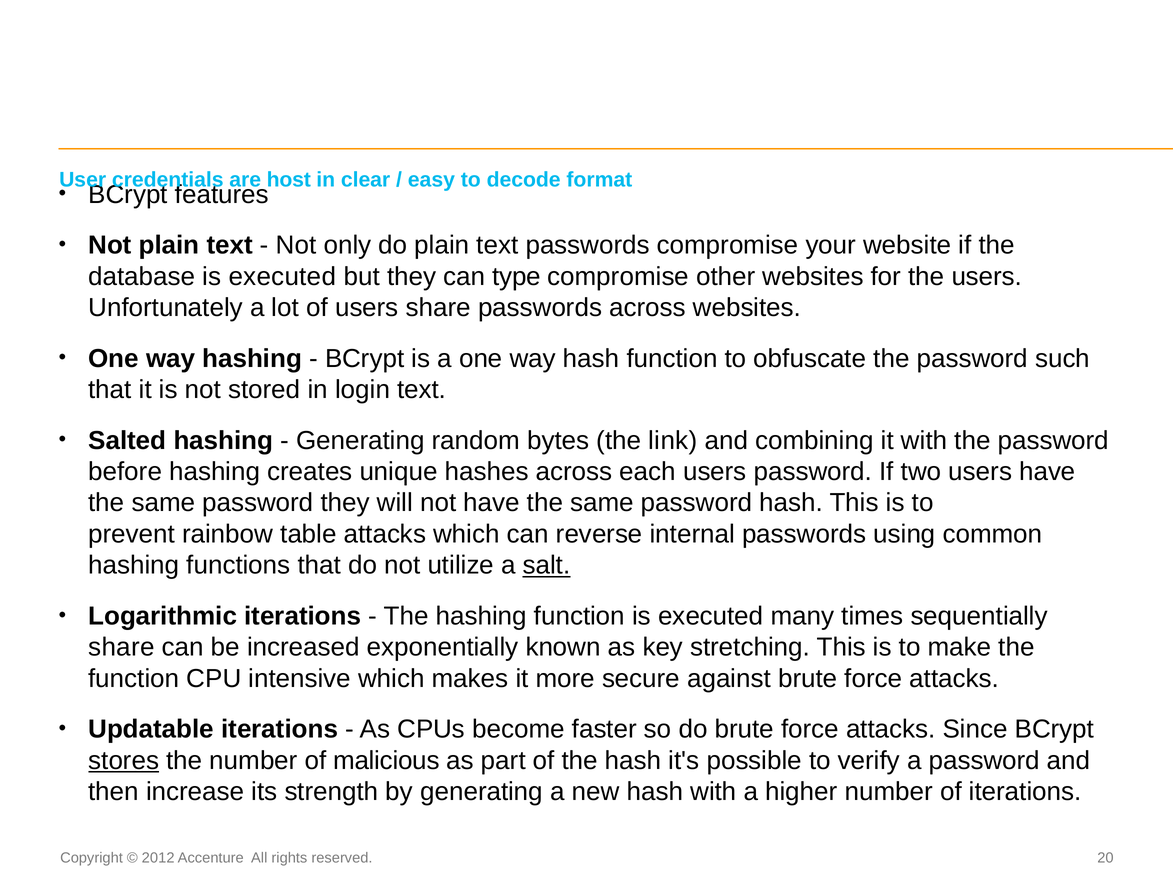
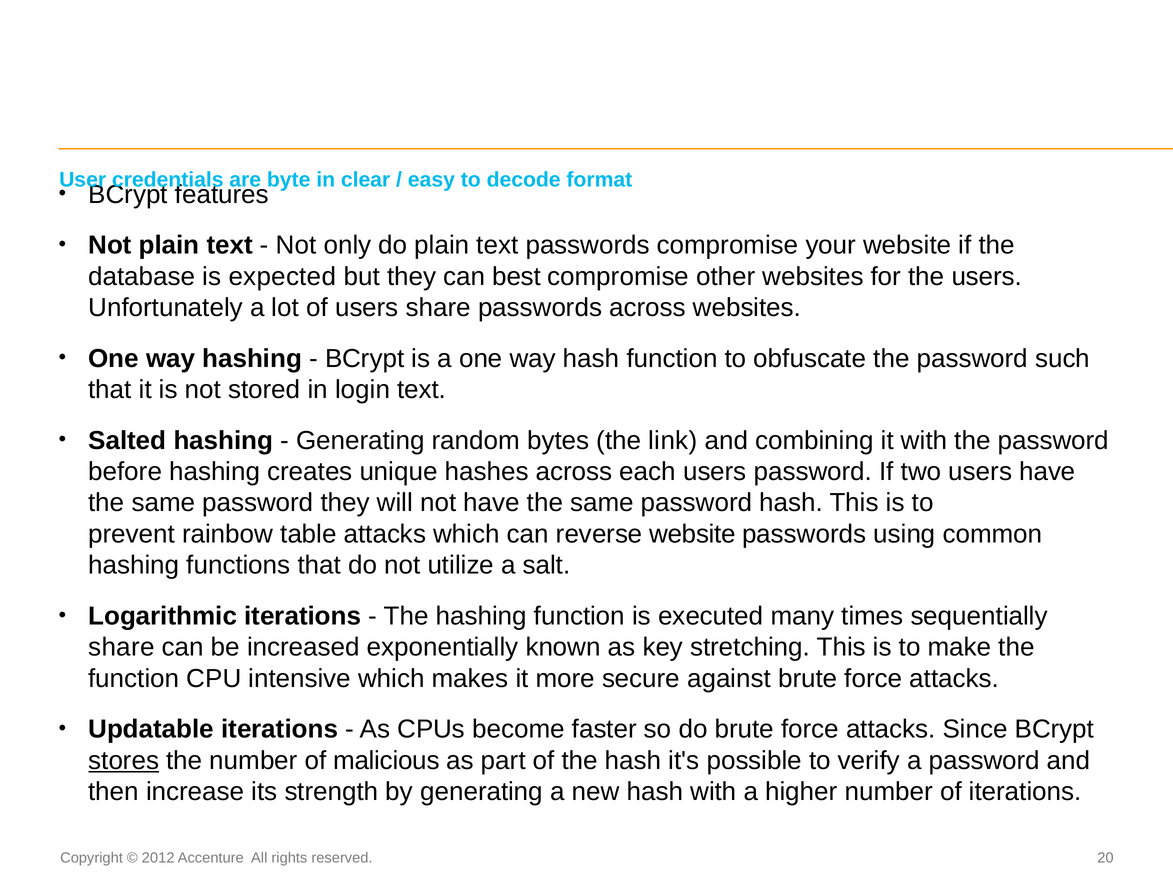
host: host -> byte
database is executed: executed -> expected
type: type -> best
reverse internal: internal -> website
salt underline: present -> none
